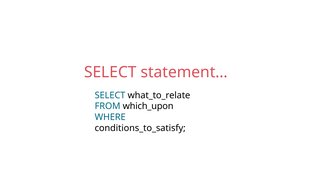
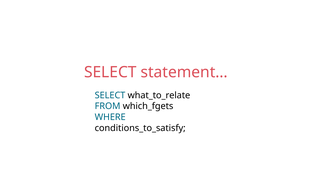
which_upon: which_upon -> which_fgets
